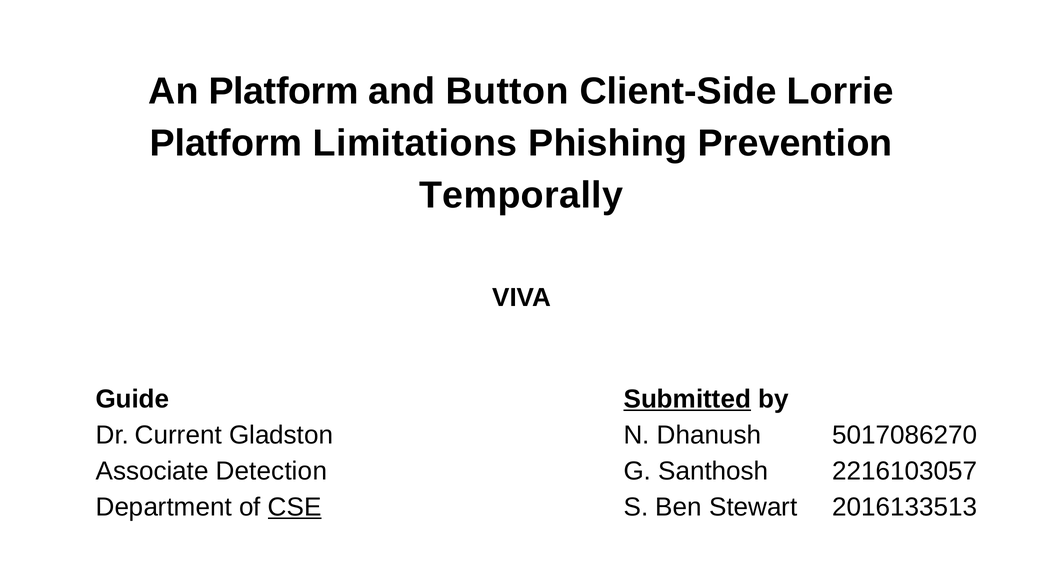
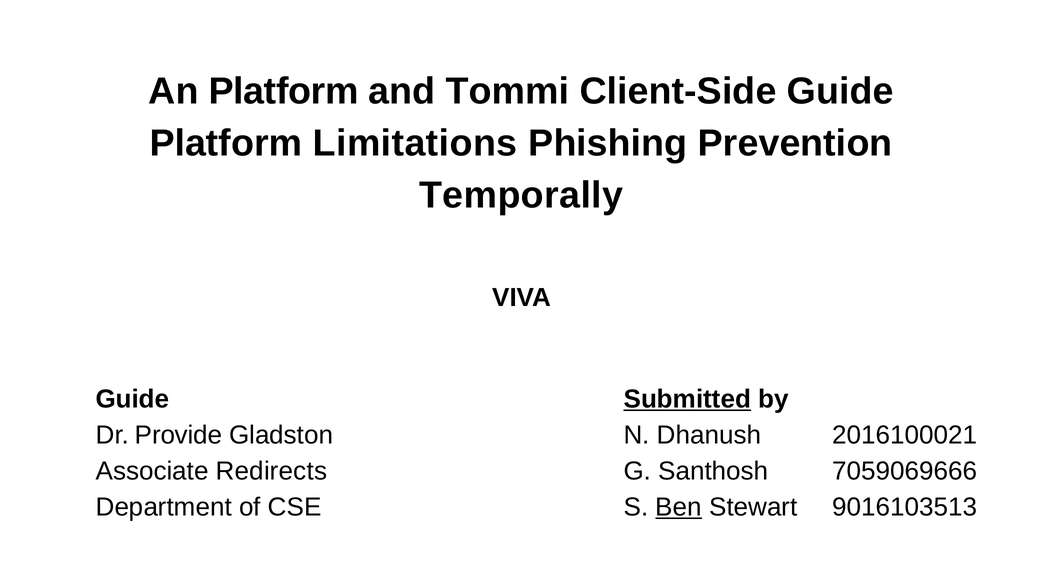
Button: Button -> Tommi
Client-Side Lorrie: Lorrie -> Guide
Current: Current -> Provide
5017086270: 5017086270 -> 2016100021
Detection: Detection -> Redirects
2216103057: 2216103057 -> 7059069666
CSE underline: present -> none
Ben underline: none -> present
2016133513: 2016133513 -> 9016103513
